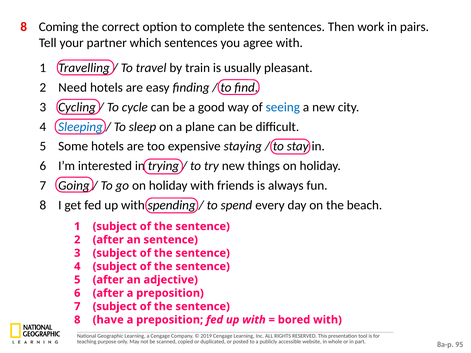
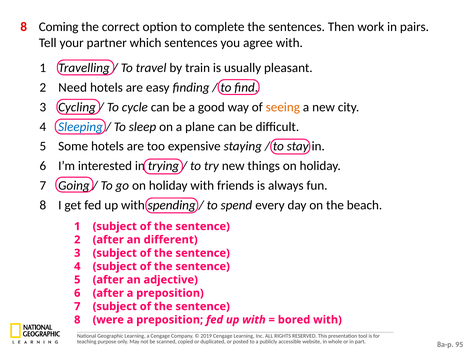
seeing colour: blue -> orange
an sentence: sentence -> different
have: have -> were
